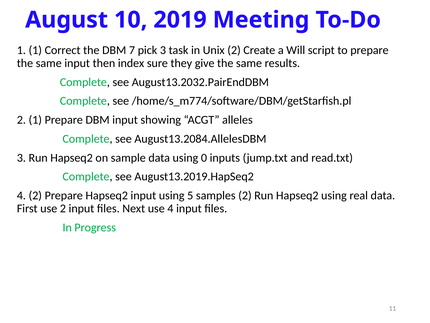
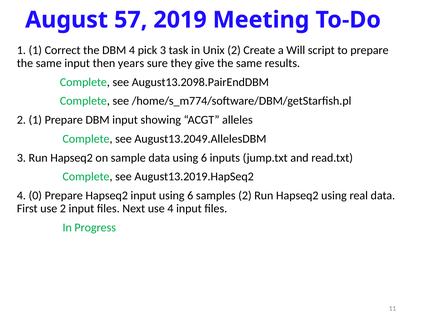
10: 10 -> 57
DBM 7: 7 -> 4
index: index -> years
August13.2032.PairEndDBM: August13.2032.PairEndDBM -> August13.2098.PairEndDBM
August13.2084.AllelesDBM: August13.2084.AllelesDBM -> August13.2049.AllelesDBM
data using 0: 0 -> 6
4 2: 2 -> 0
input using 5: 5 -> 6
